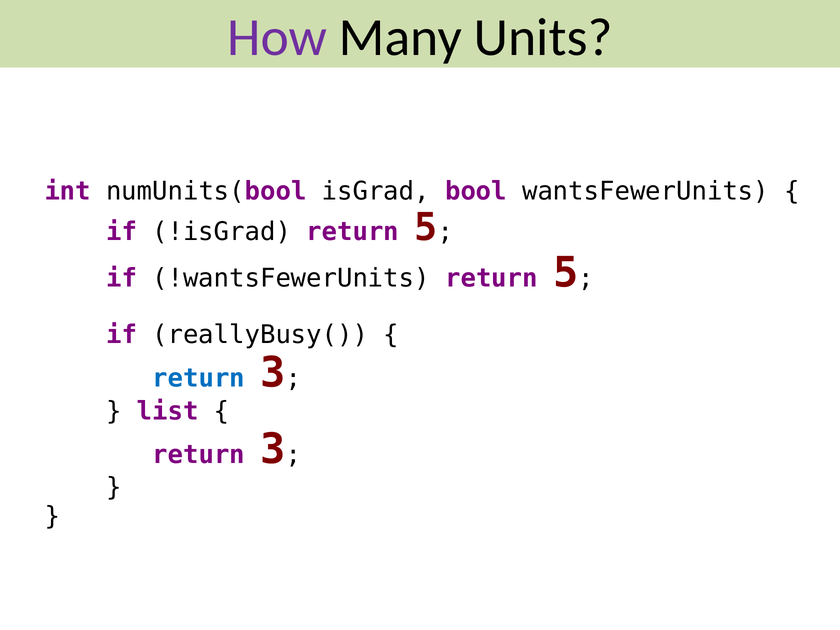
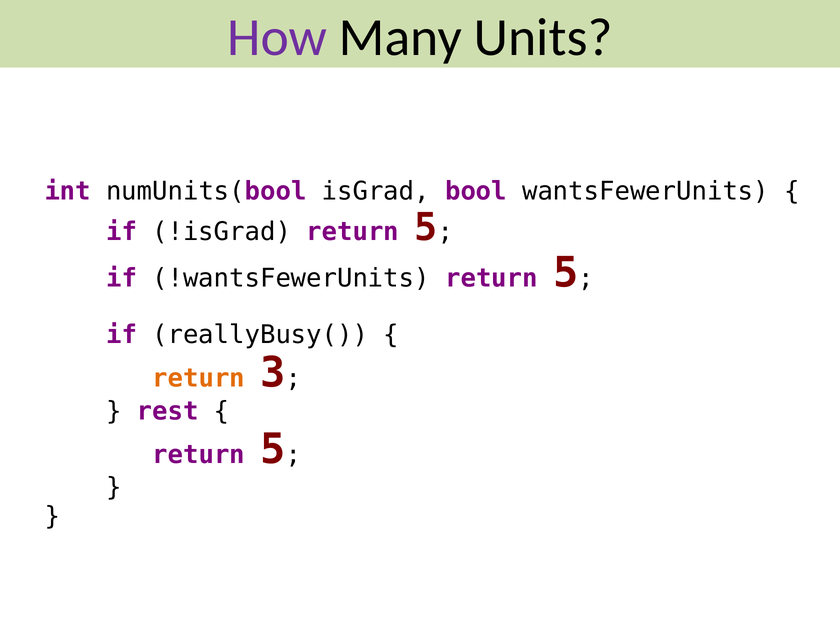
return at (199, 379) colour: blue -> orange
list: list -> rest
3 at (273, 449): 3 -> 5
